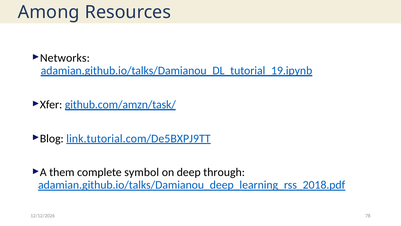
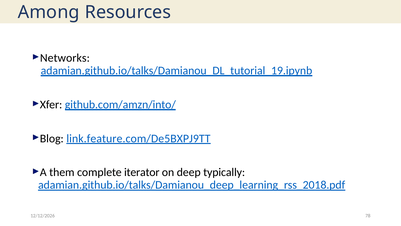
github.com/amzn/task/: github.com/amzn/task/ -> github.com/amzn/into/
link.tutorial.com/De5BXPJ9TT: link.tutorial.com/De5BXPJ9TT -> link.feature.com/De5BXPJ9TT
symbol: symbol -> iterator
through: through -> typically
